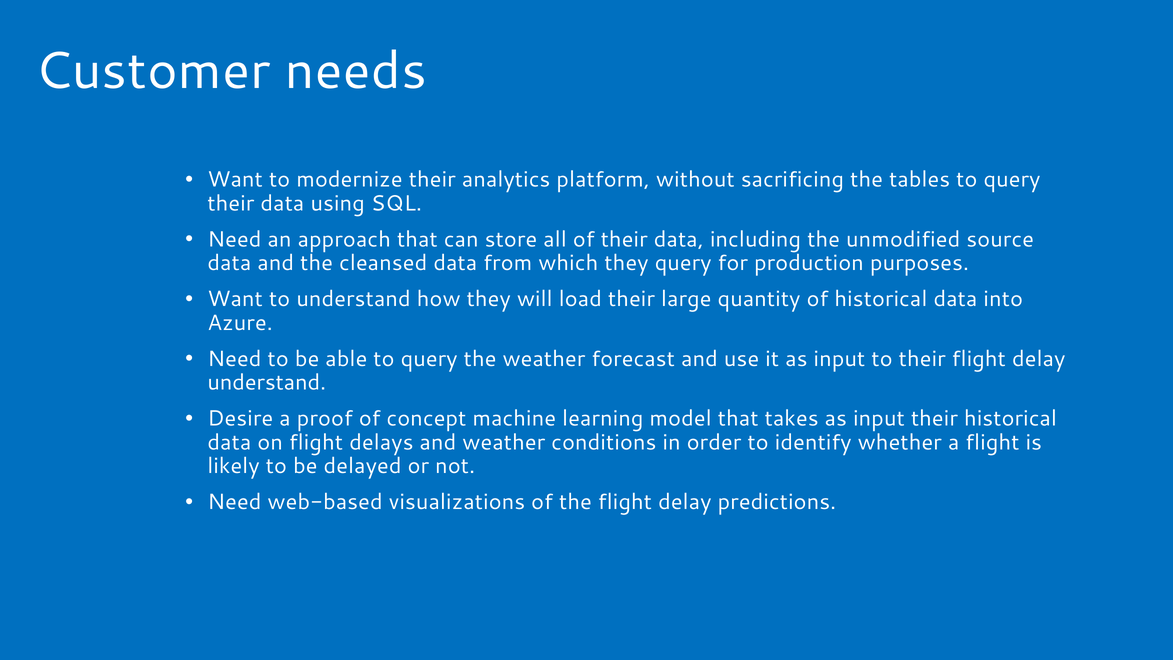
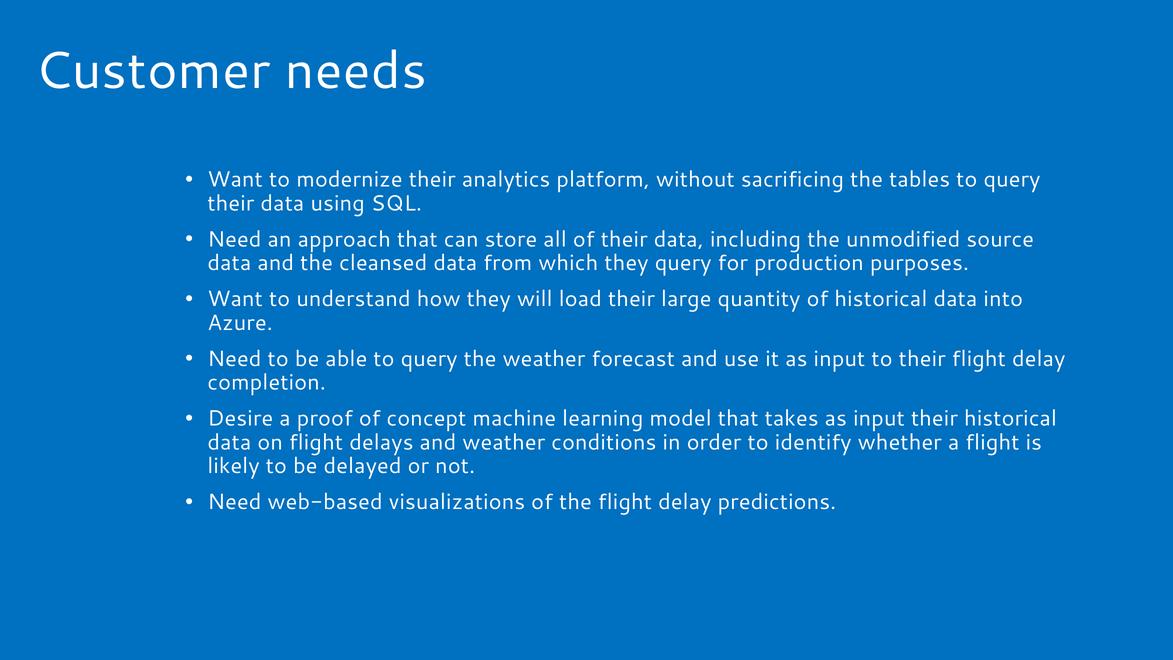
understand at (267, 383): understand -> completion
